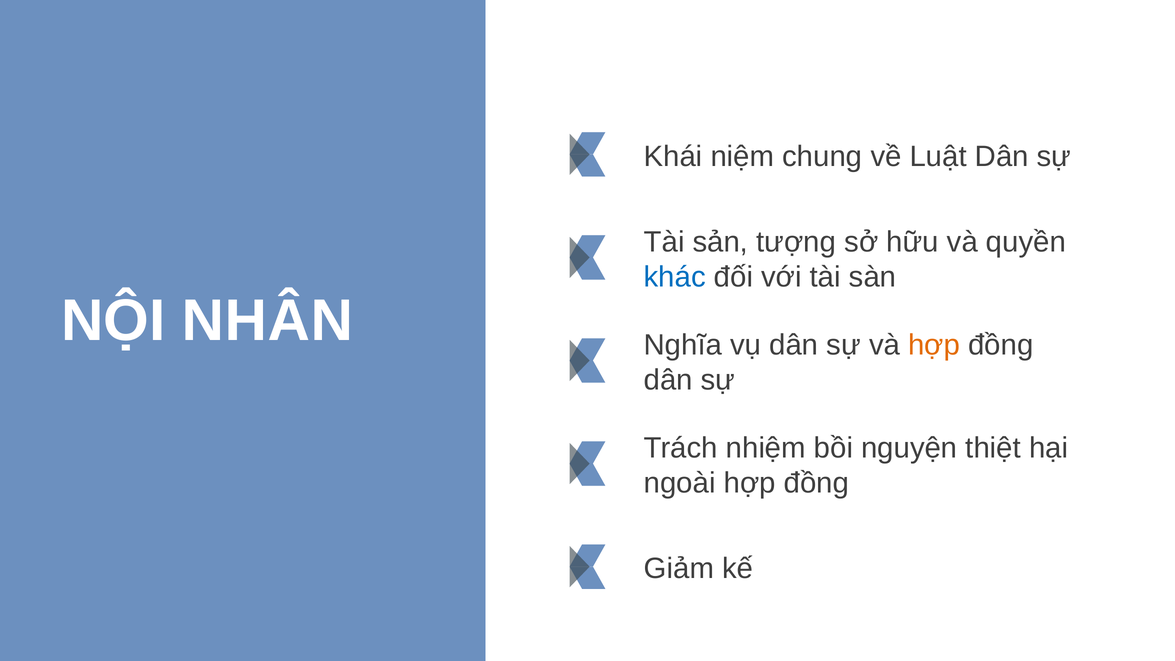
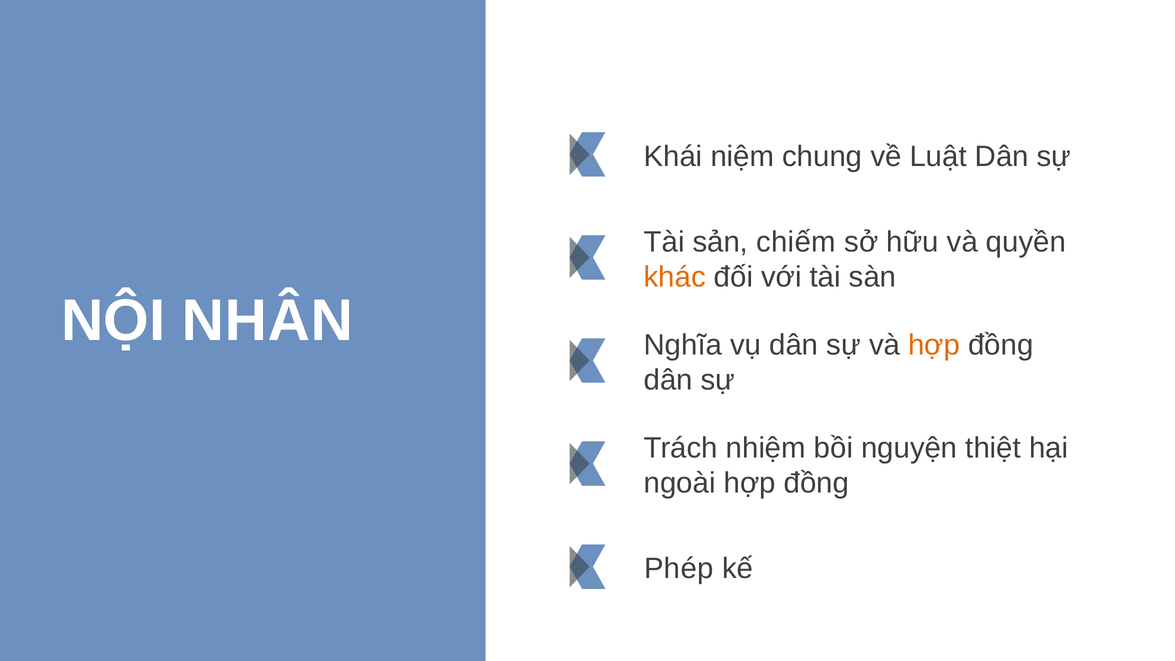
tượng: tượng -> chiếm
khác colour: blue -> orange
Giảm: Giảm -> Phép
